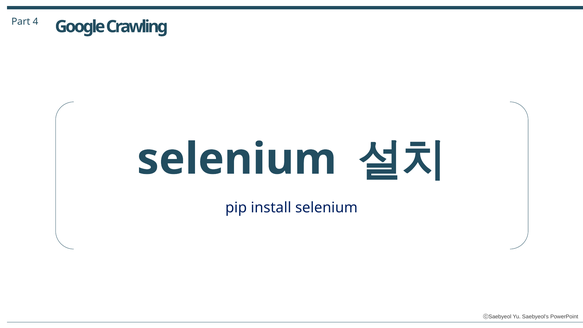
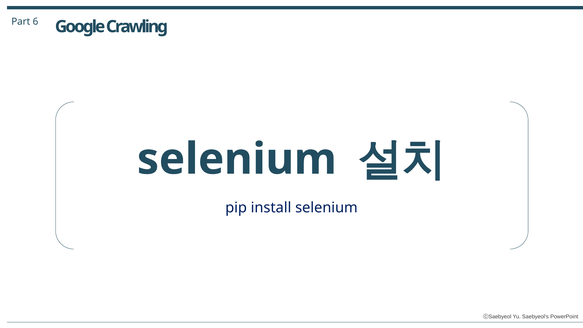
4: 4 -> 6
